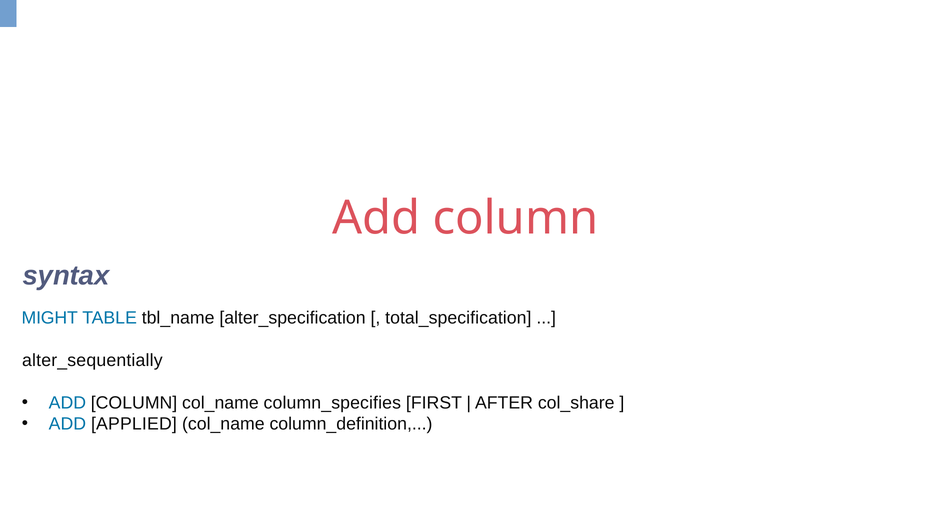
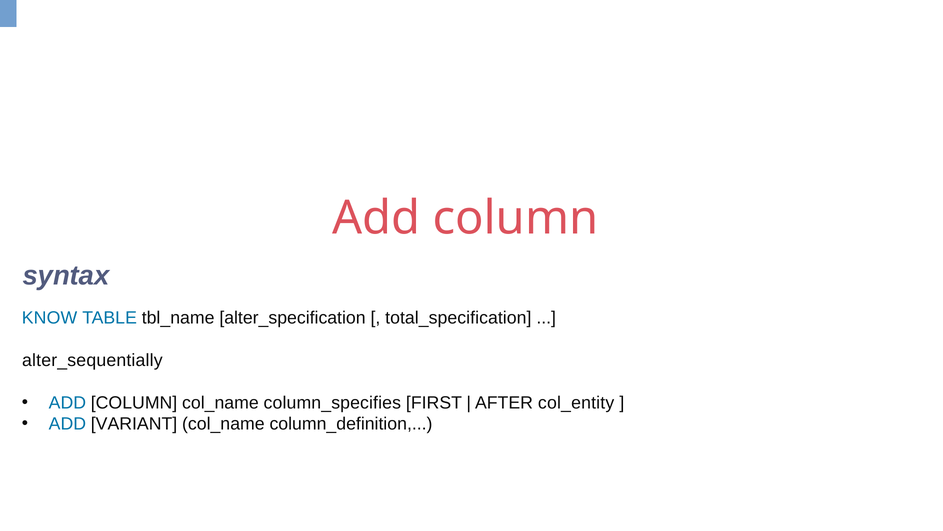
MIGHT: MIGHT -> KNOW
col_share: col_share -> col_entity
APPLIED: APPLIED -> VARIANT
